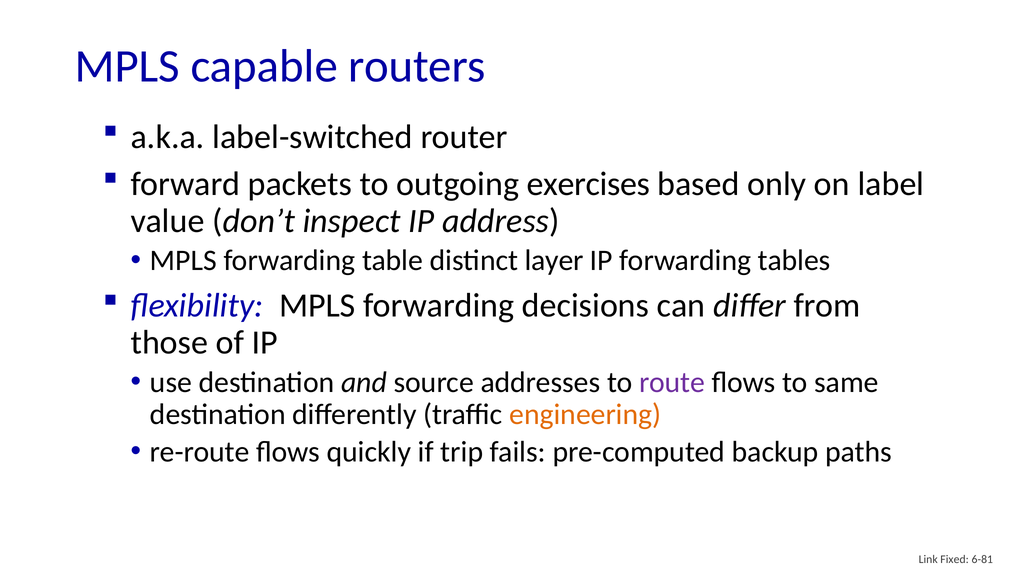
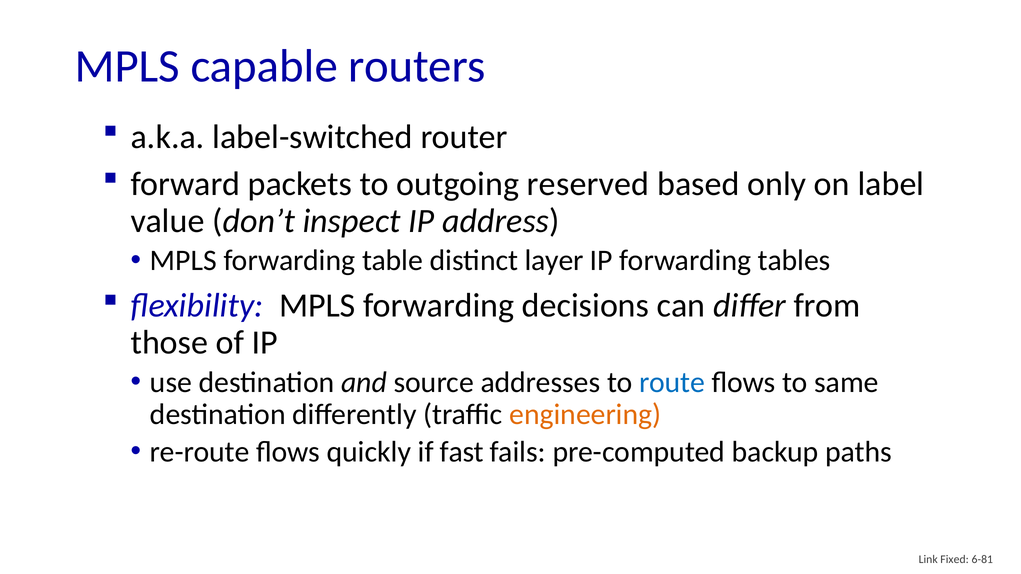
exercises: exercises -> reserved
route colour: purple -> blue
trip: trip -> fast
